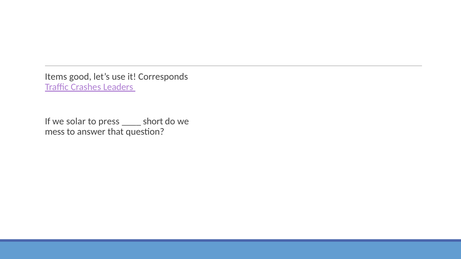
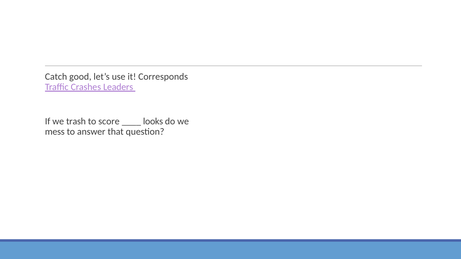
Items: Items -> Catch
solar: solar -> trash
press: press -> score
short: short -> looks
